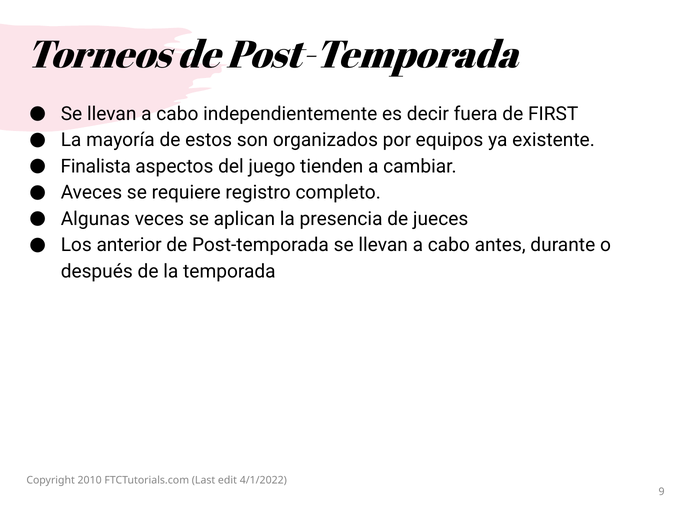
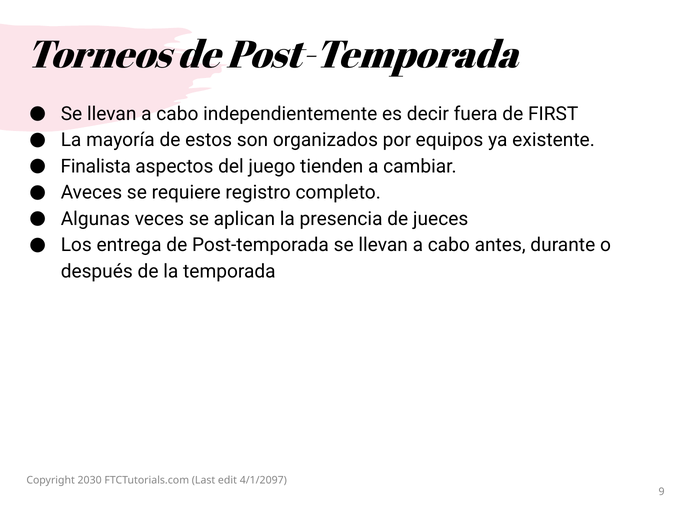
anterior: anterior -> entrega
2010: 2010 -> 2030
4/1/2022: 4/1/2022 -> 4/1/2097
